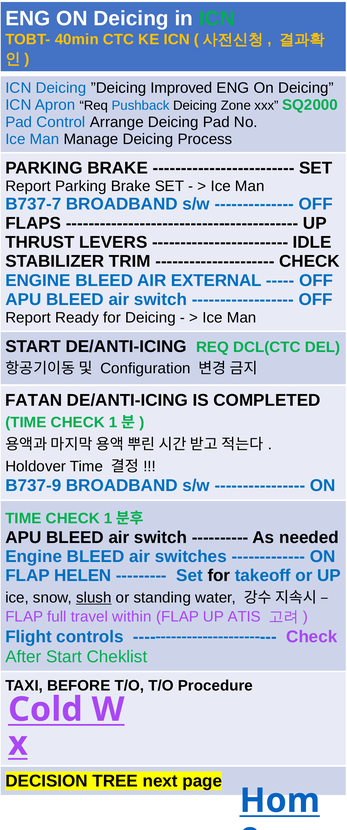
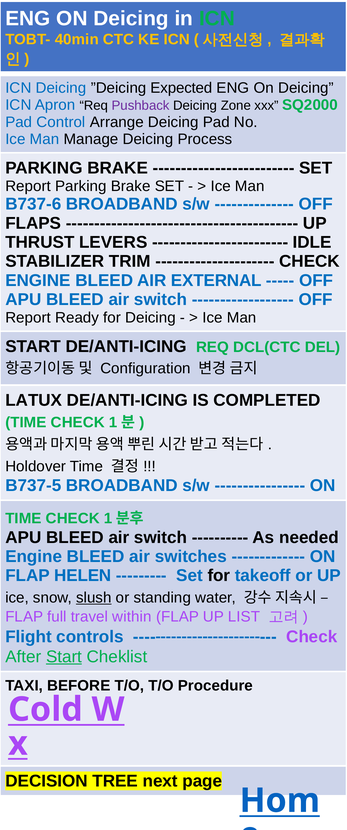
Improved: Improved -> Expected
Pushback colour: blue -> purple
B737-7: B737-7 -> B737-6
FATAN: FATAN -> LATUX
B737-9: B737-9 -> B737-5
ATIS: ATIS -> LIST
Start at (64, 657) underline: none -> present
